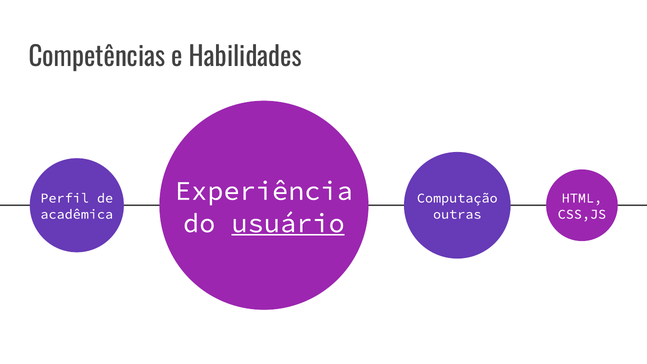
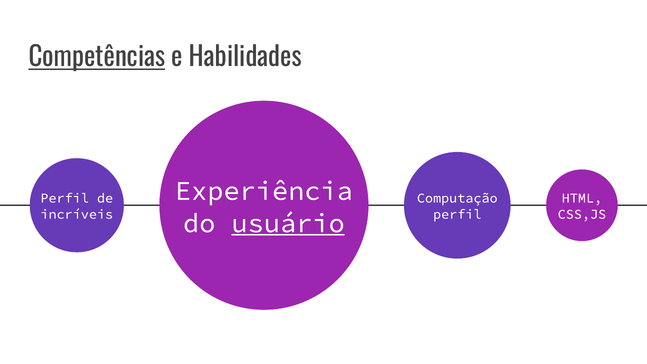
Competências underline: none -> present
acadêmica: acadêmica -> incríveis
outras at (457, 214): outras -> perfil
